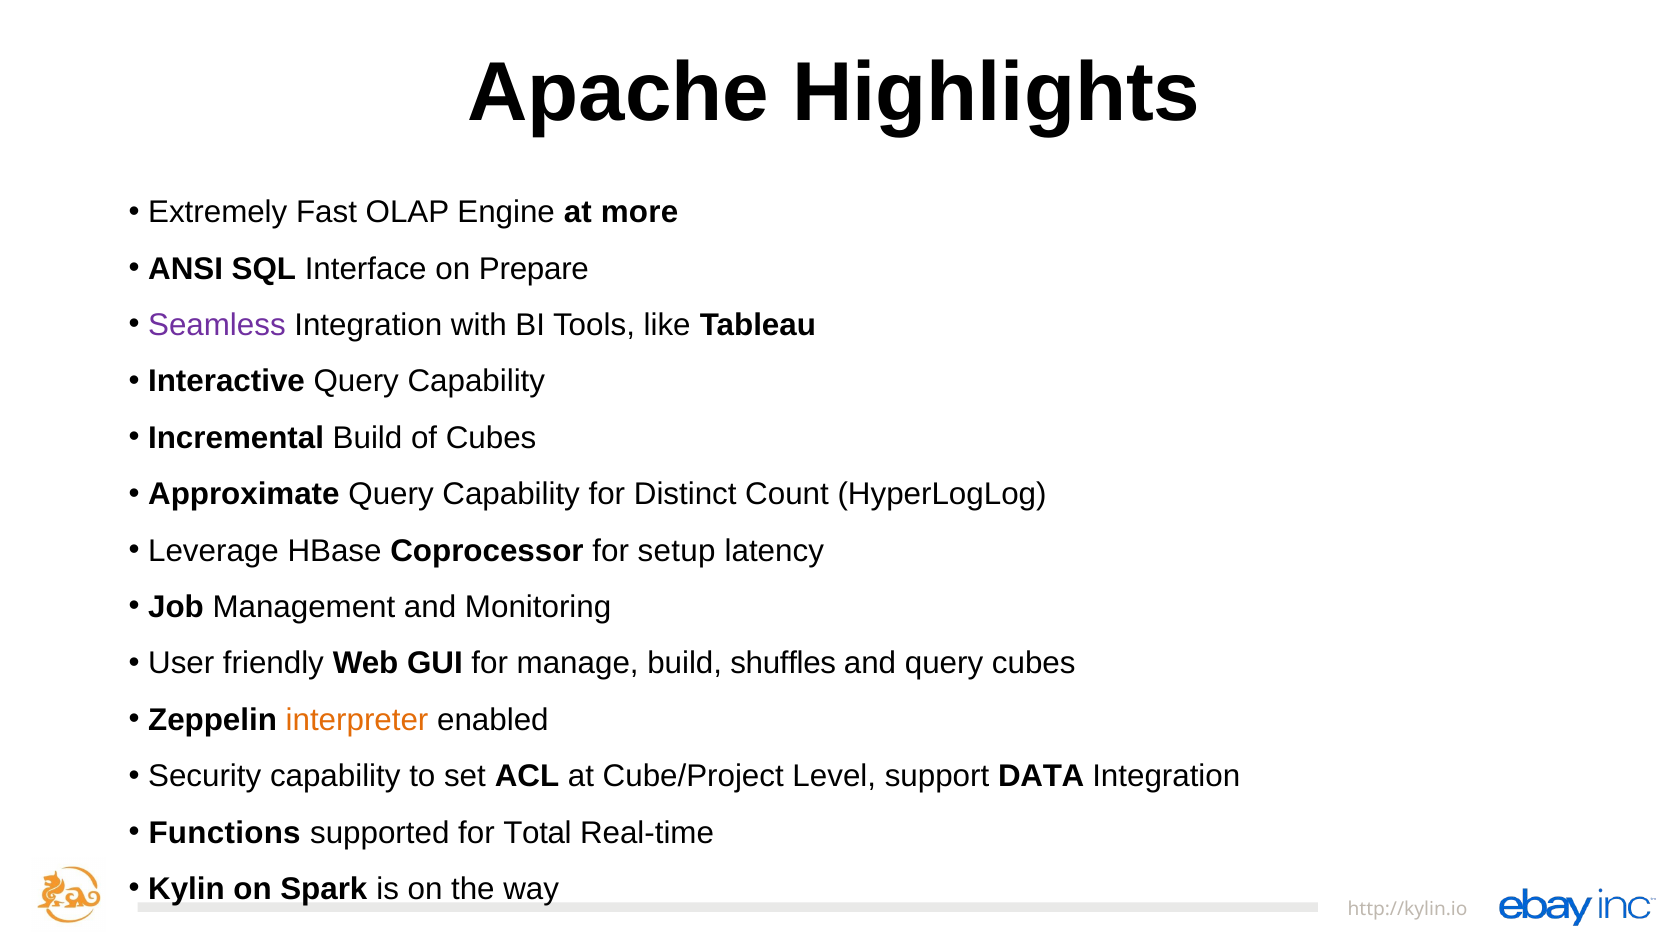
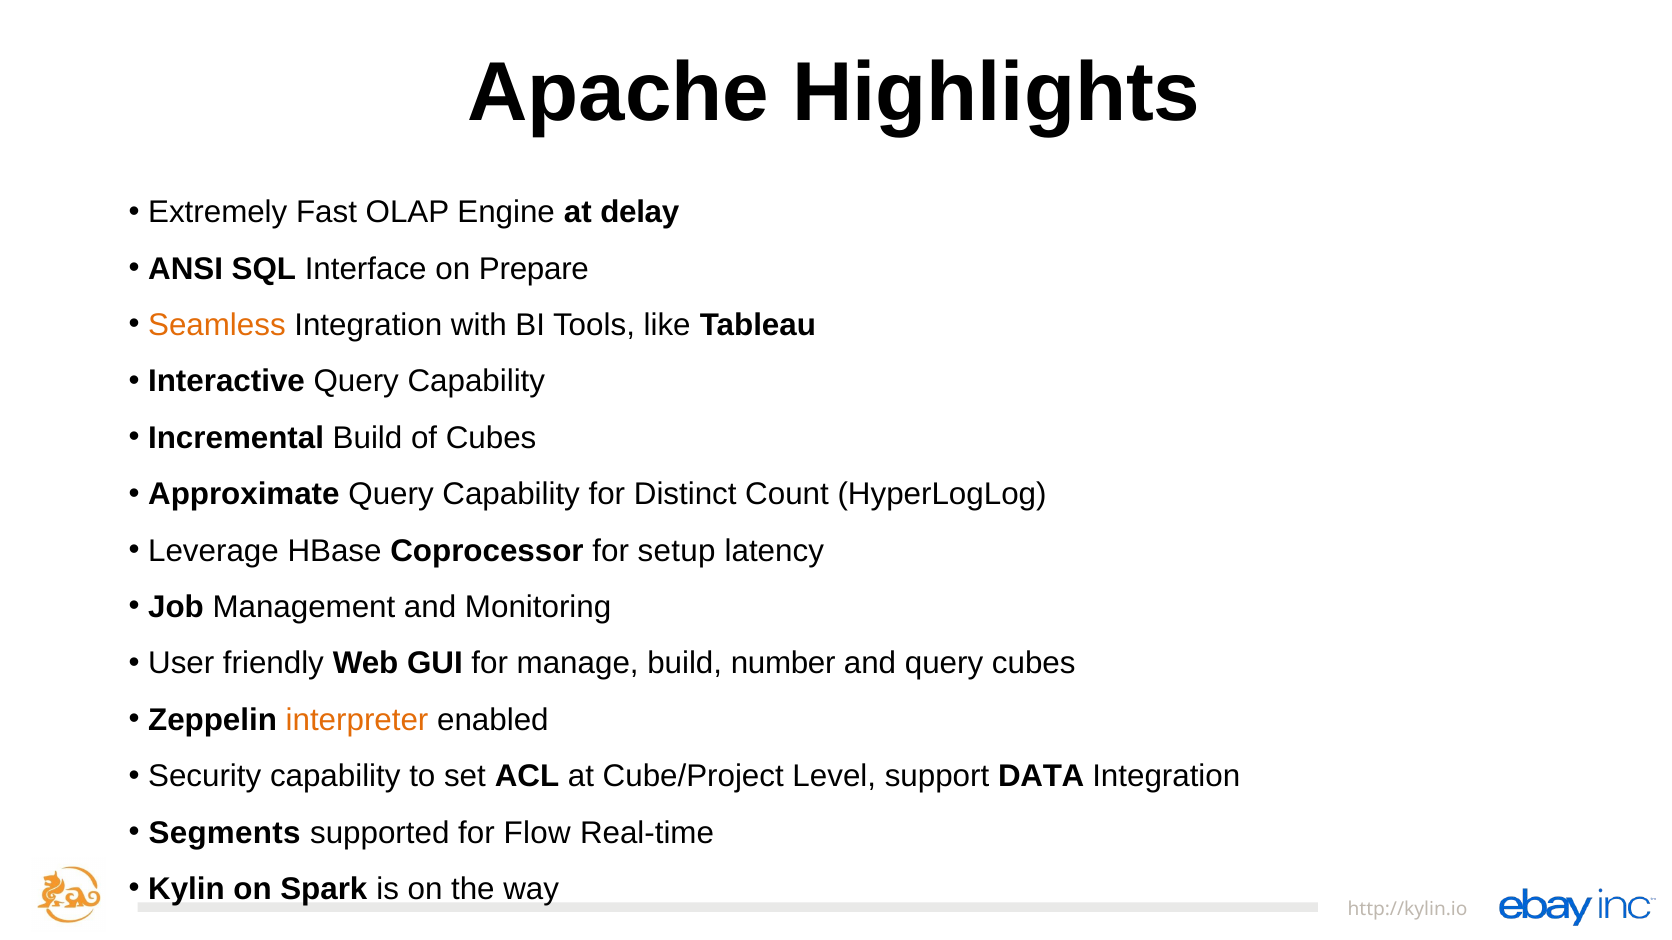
more: more -> delay
Seamless colour: purple -> orange
shuffles: shuffles -> number
Functions: Functions -> Segments
Total: Total -> Flow
